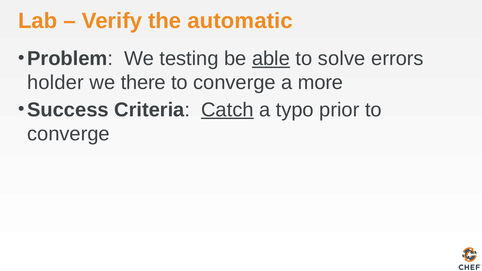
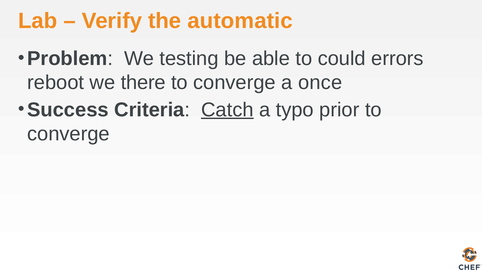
able underline: present -> none
solve: solve -> could
holder: holder -> reboot
more: more -> once
